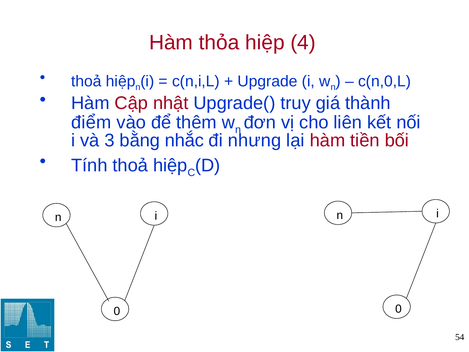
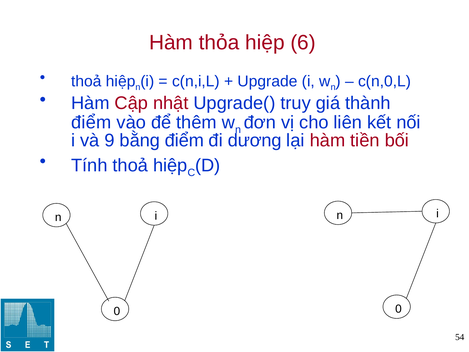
4: 4 -> 6
3: 3 -> 9
bằng nhắc: nhắc -> điểm
nhưng: nhưng -> dương
